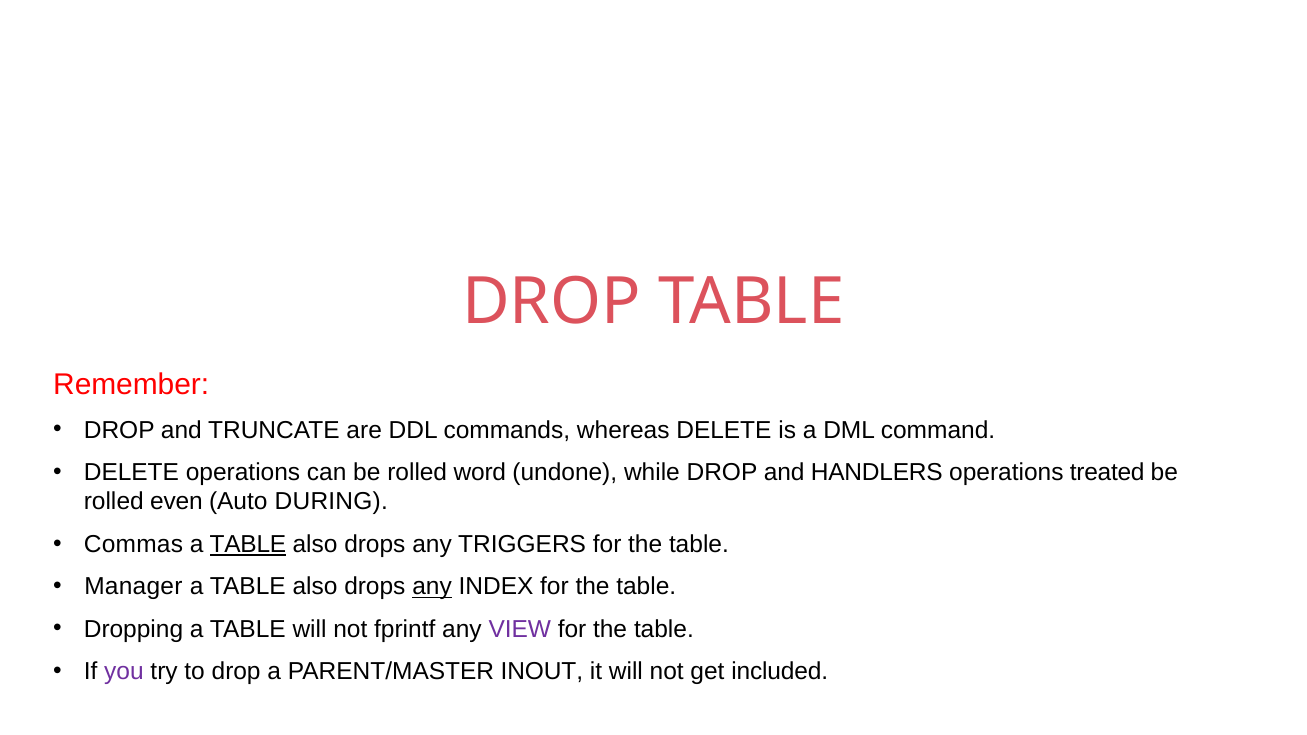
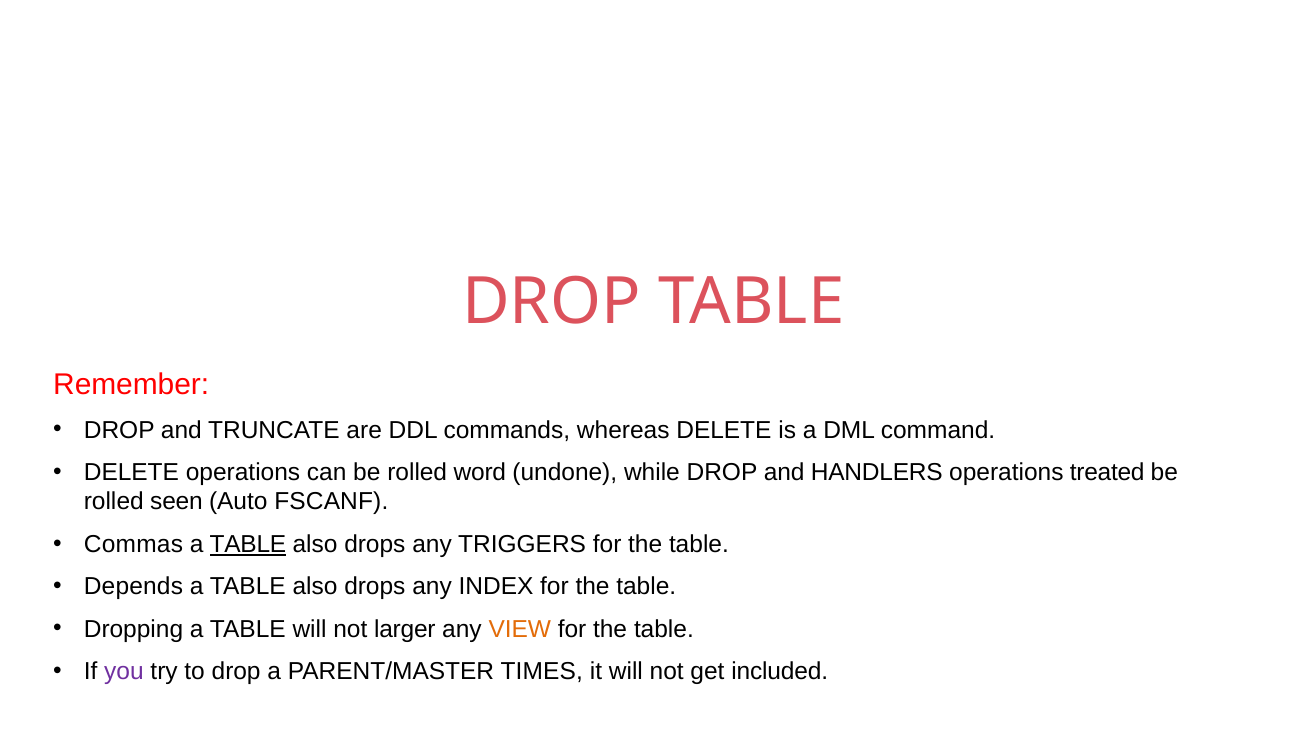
even: even -> seen
DURING: DURING -> FSCANF
Manager: Manager -> Depends
any at (432, 587) underline: present -> none
fprintf: fprintf -> larger
VIEW colour: purple -> orange
INOUT: INOUT -> TIMES
